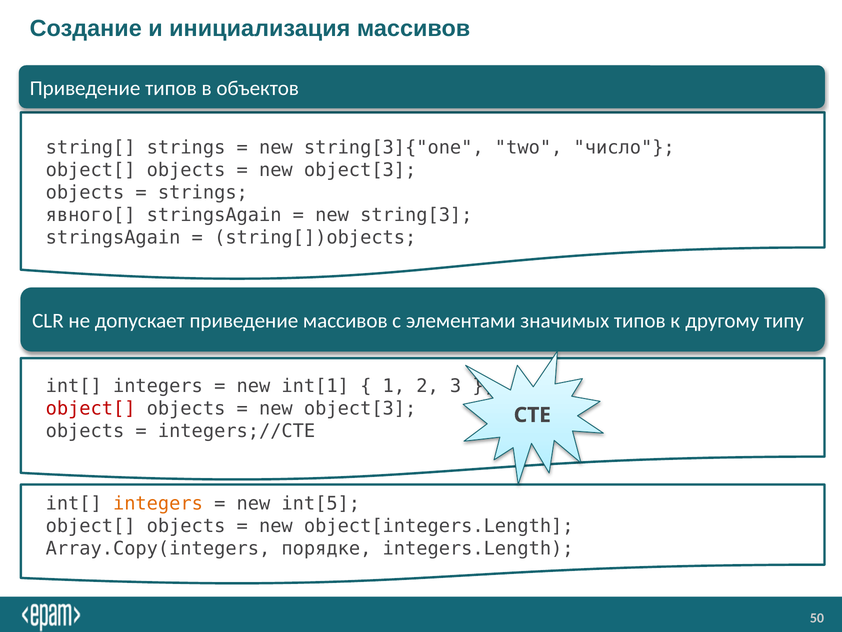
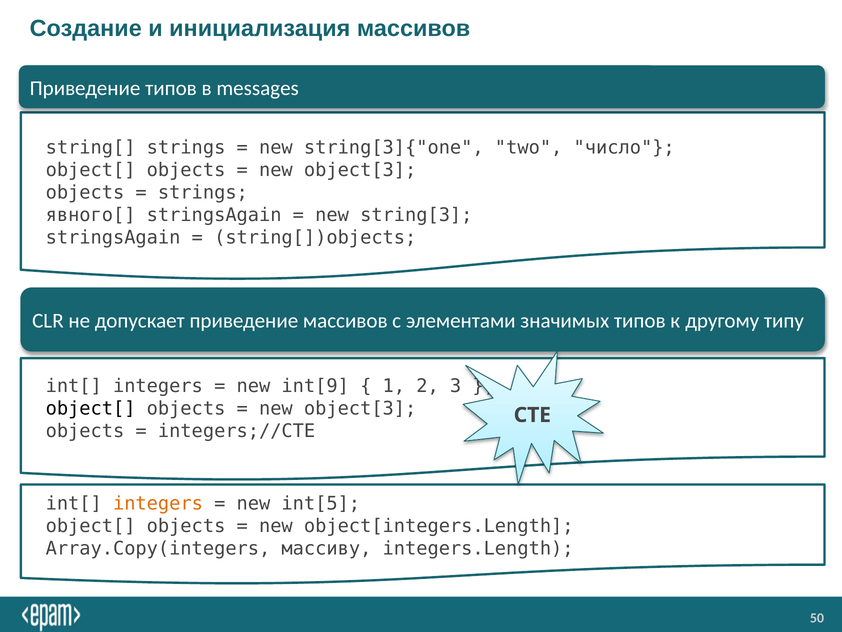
объектов: объектов -> messages
int[1: int[1 -> int[9
object[ at (91, 408) colour: red -> black
порядке: порядке -> массиву
